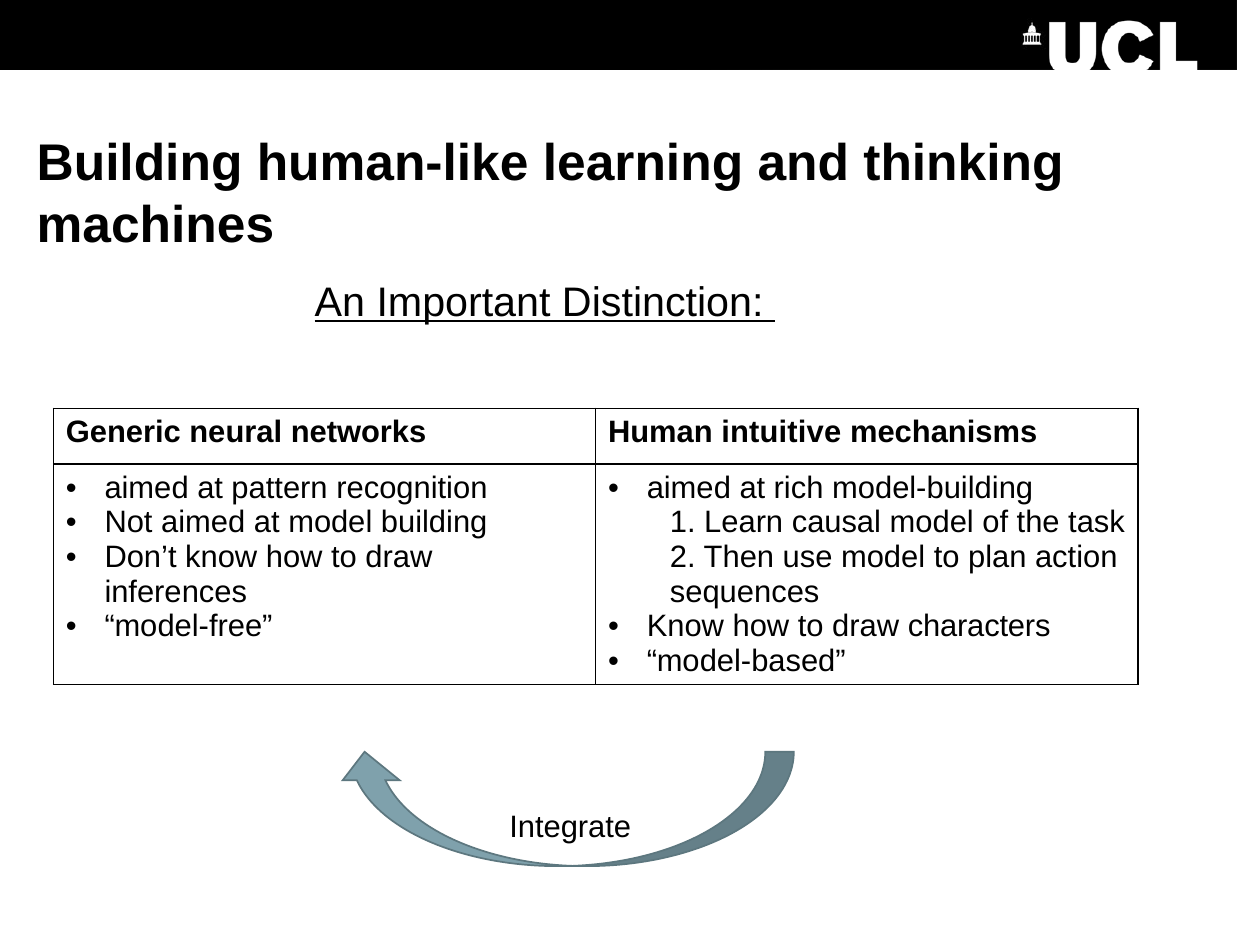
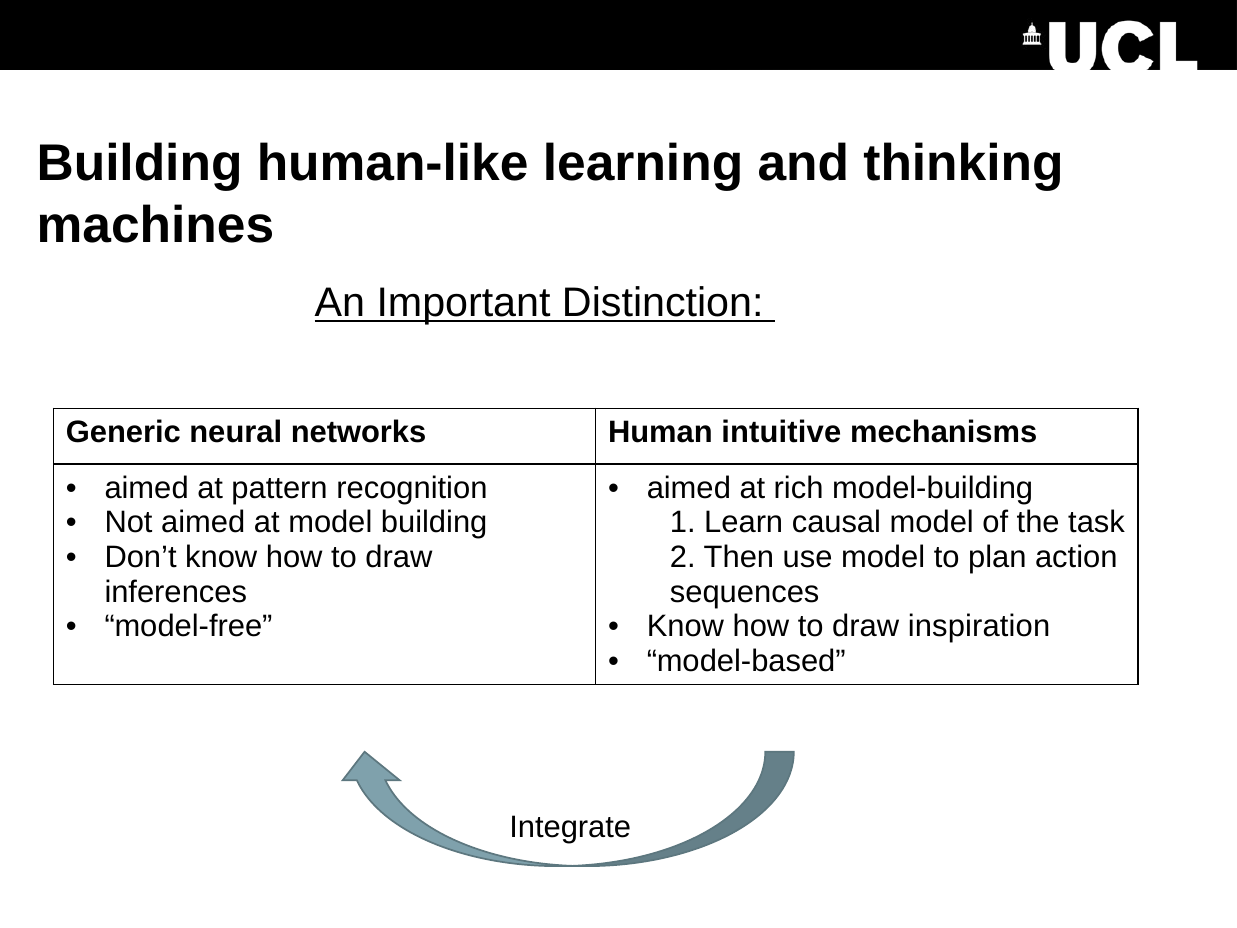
characters: characters -> inspiration
